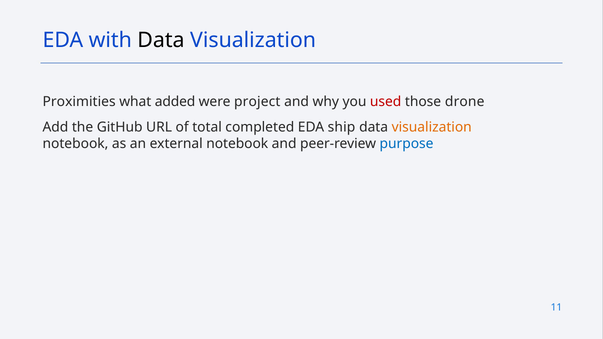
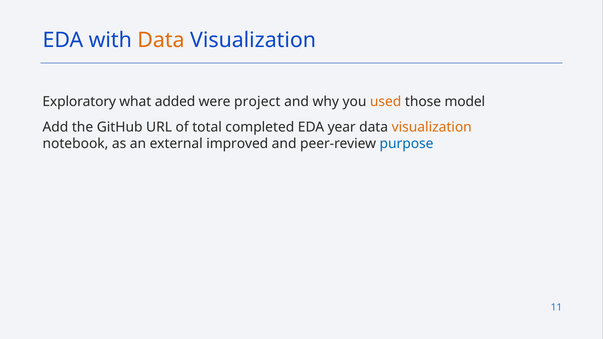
Data at (161, 40) colour: black -> orange
Proximities: Proximities -> Exploratory
used colour: red -> orange
drone: drone -> model
ship: ship -> year
external notebook: notebook -> improved
